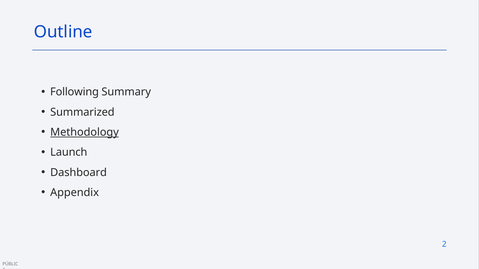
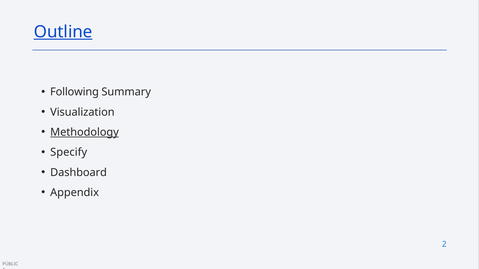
Outline underline: none -> present
Summarized: Summarized -> Visualization
Launch: Launch -> Specify
